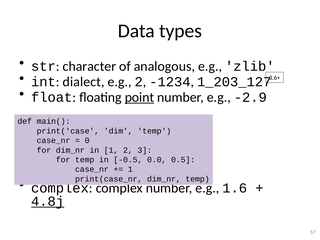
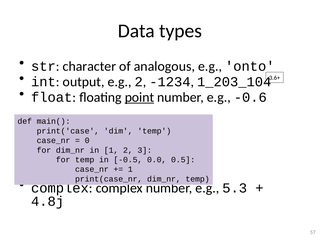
zlib: zlib -> onto
dialect: dialect -> output
1_203_127: 1_203_127 -> 1_203_104
-2.9: -2.9 -> -0.6
1.6: 1.6 -> 5.3
4.8j underline: present -> none
